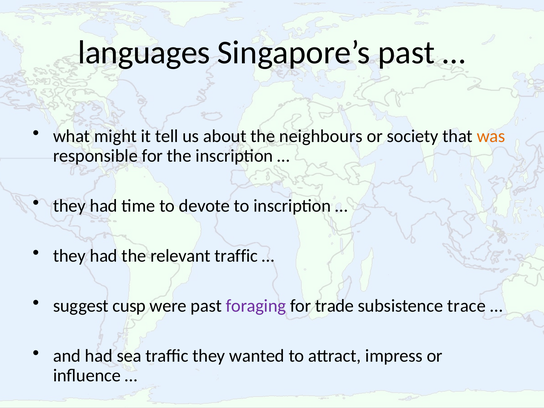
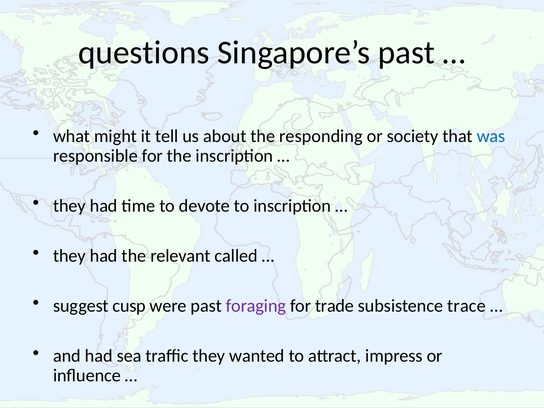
languages: languages -> questions
neighbours: neighbours -> responding
was colour: orange -> blue
relevant traffic: traffic -> called
